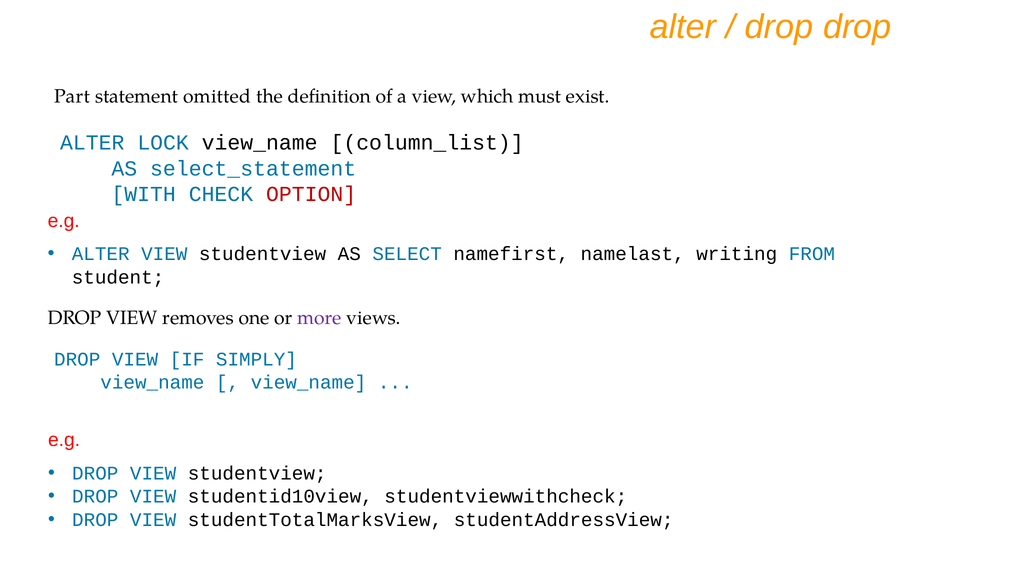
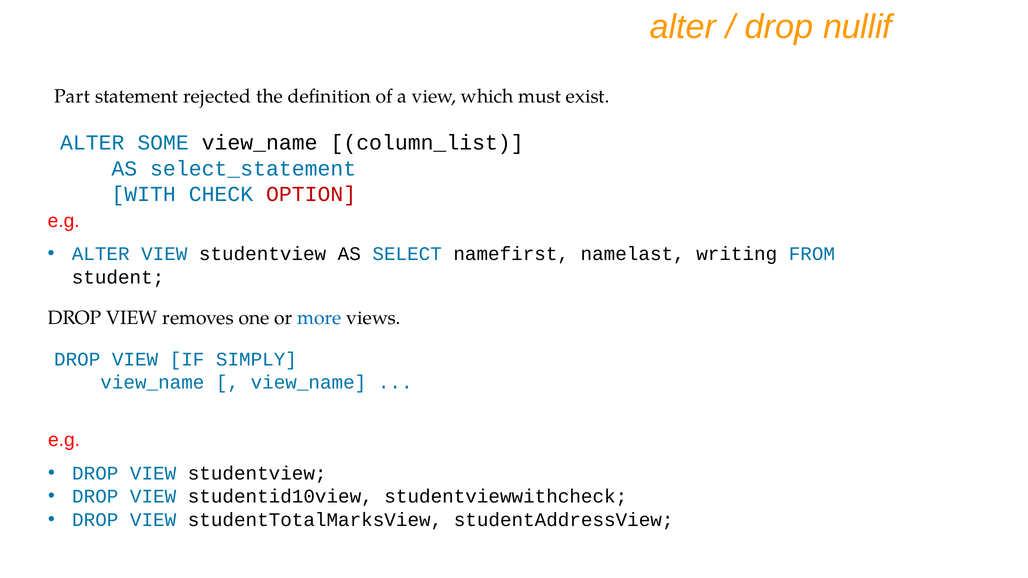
drop drop: drop -> nullif
omitted: omitted -> rejected
LOCK: LOCK -> SOME
more colour: purple -> blue
